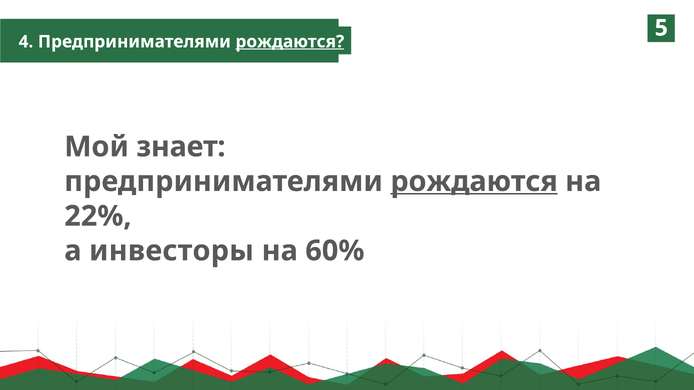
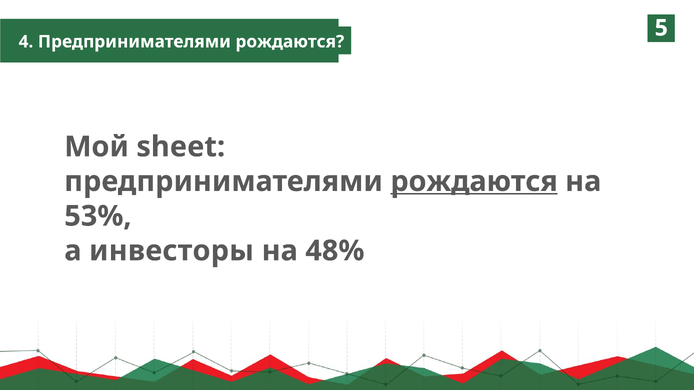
рождаются at (290, 42) underline: present -> none
знает: знает -> sheet
22%: 22% -> 53%
60%: 60% -> 48%
